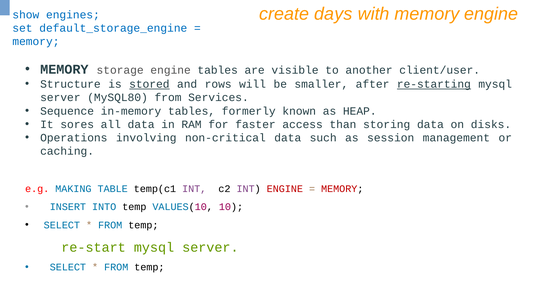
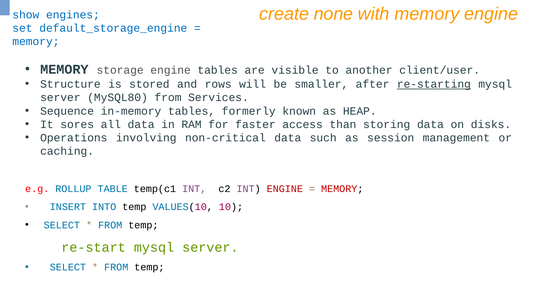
days: days -> none
stored underline: present -> none
MAKING: MAKING -> ROLLUP
